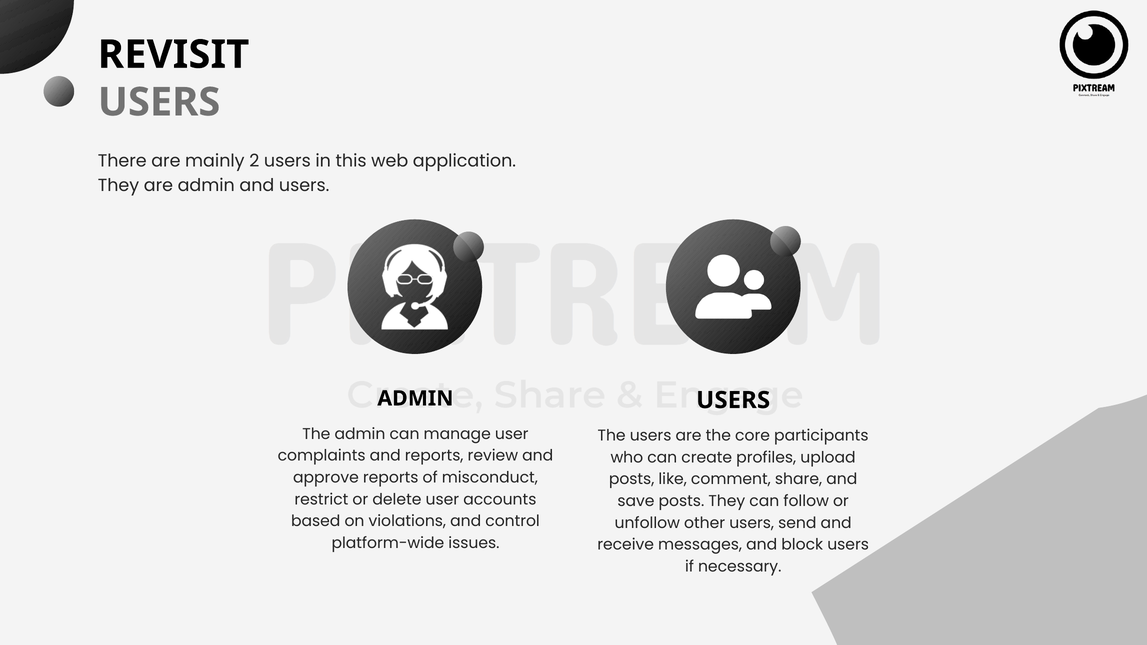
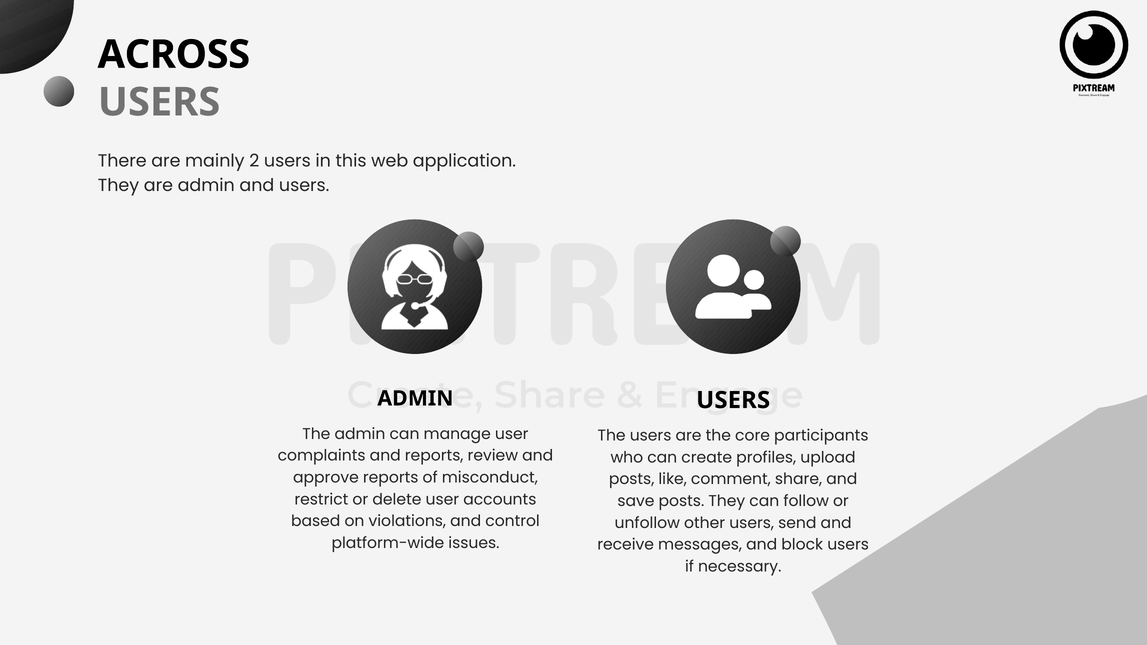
REVISIT: REVISIT -> ACROSS
